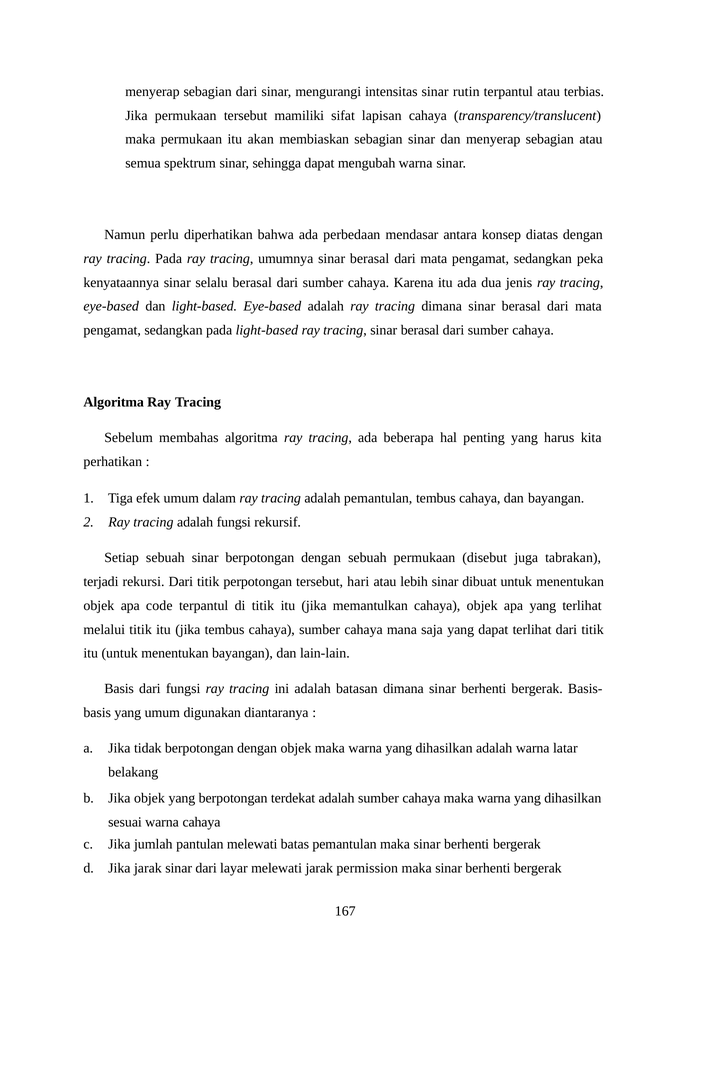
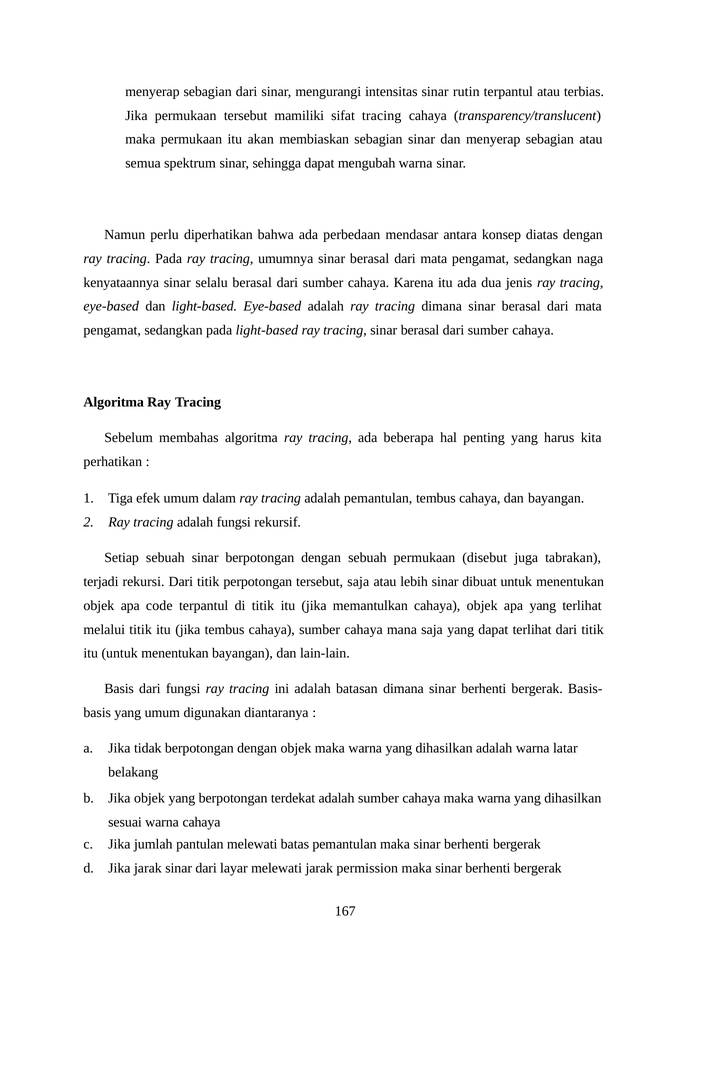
sifat lapisan: lapisan -> tracing
peka: peka -> naga
tersebut hari: hari -> saja
